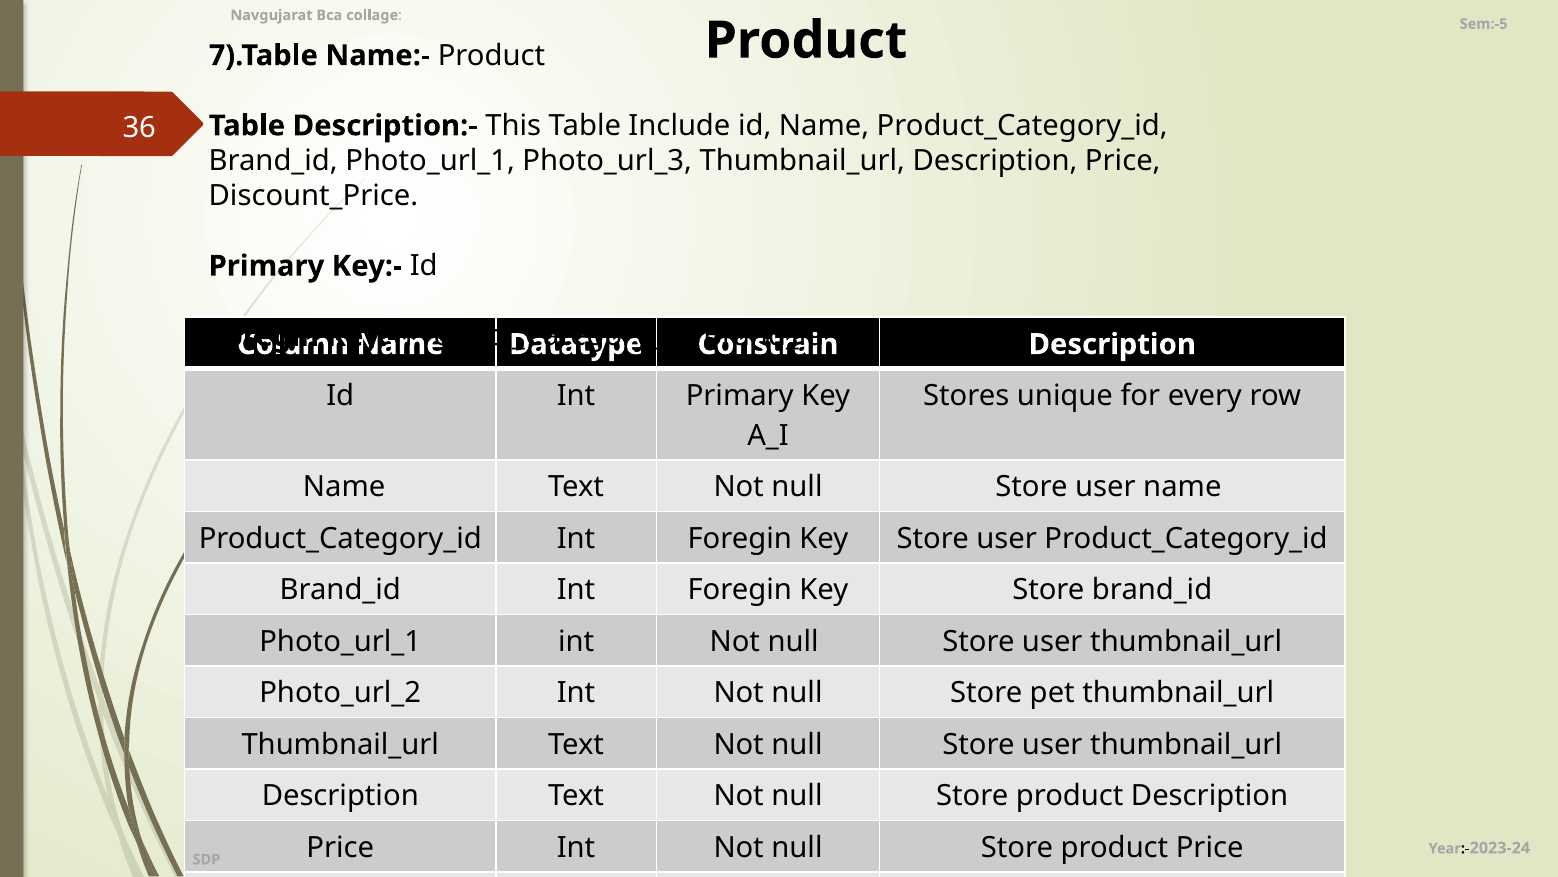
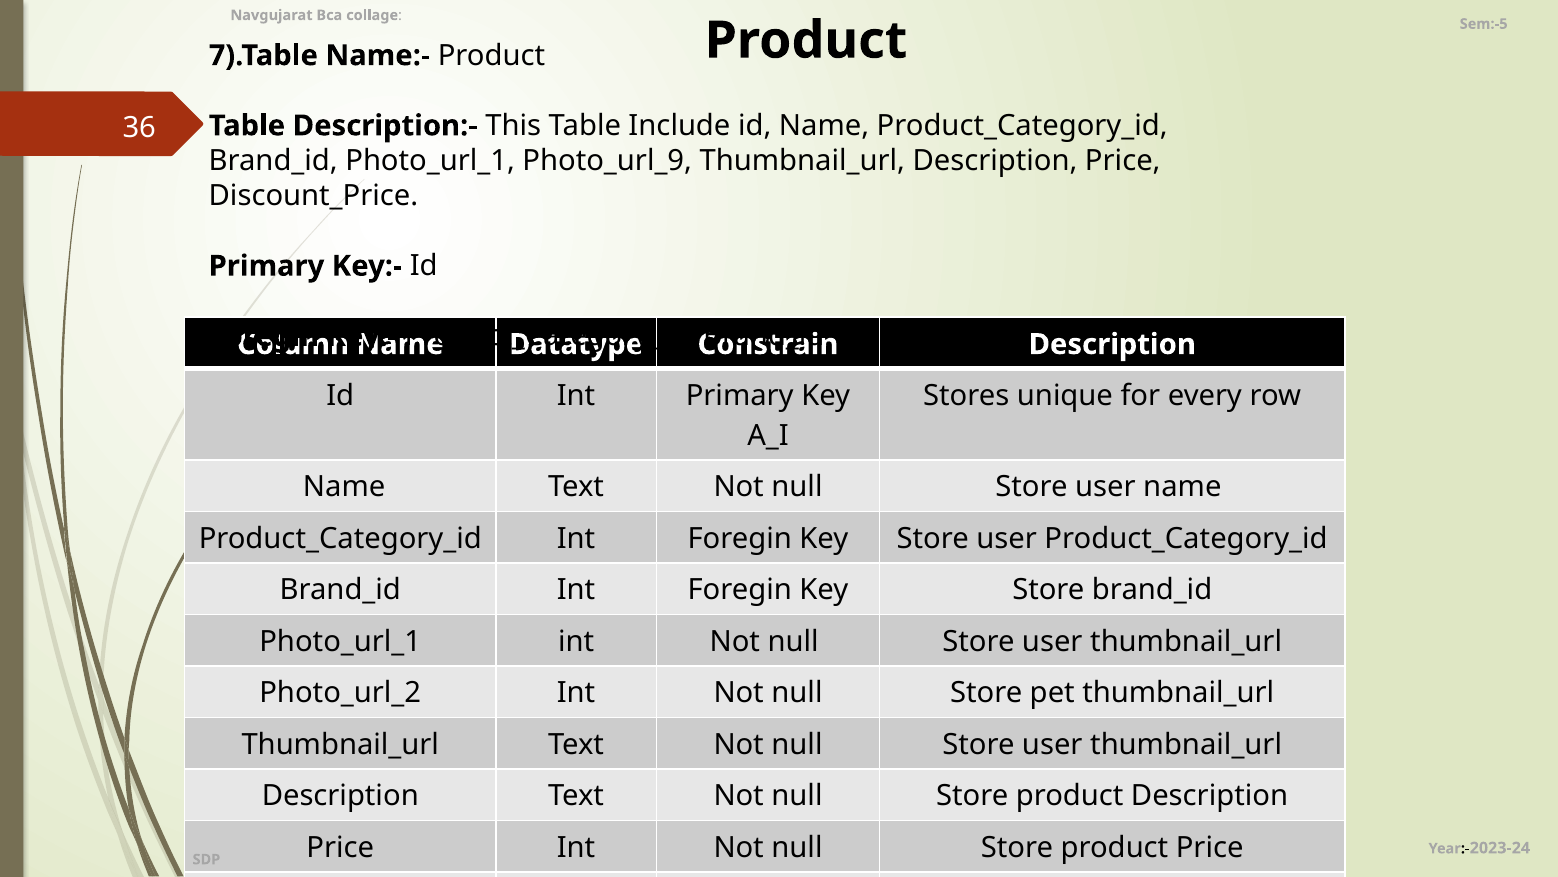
Photo_url_3: Photo_url_3 -> Photo_url_9
